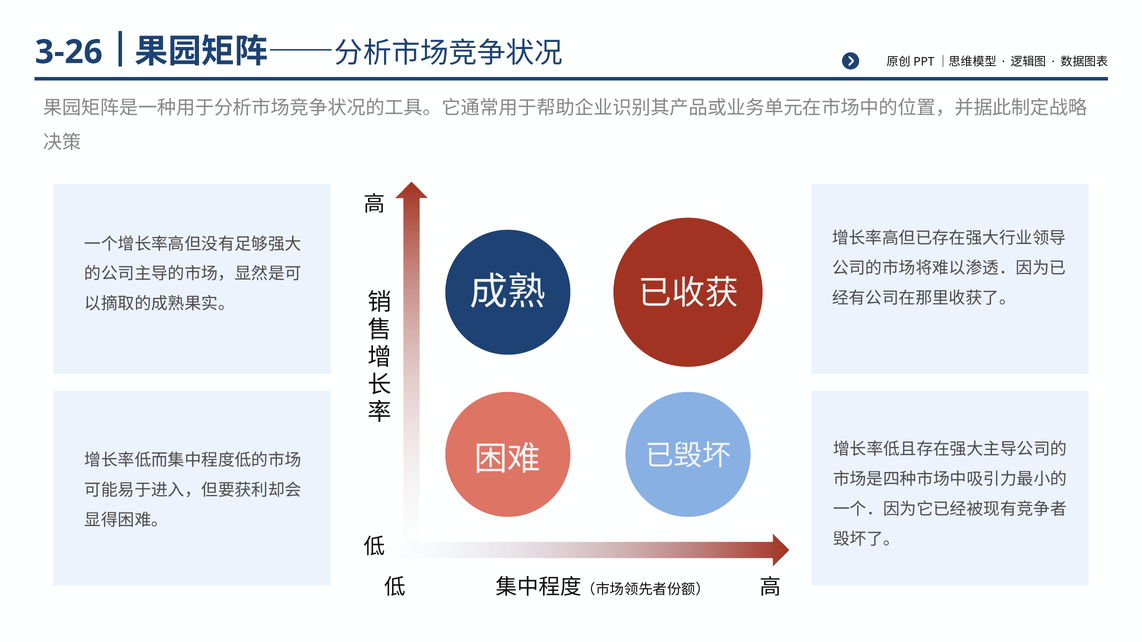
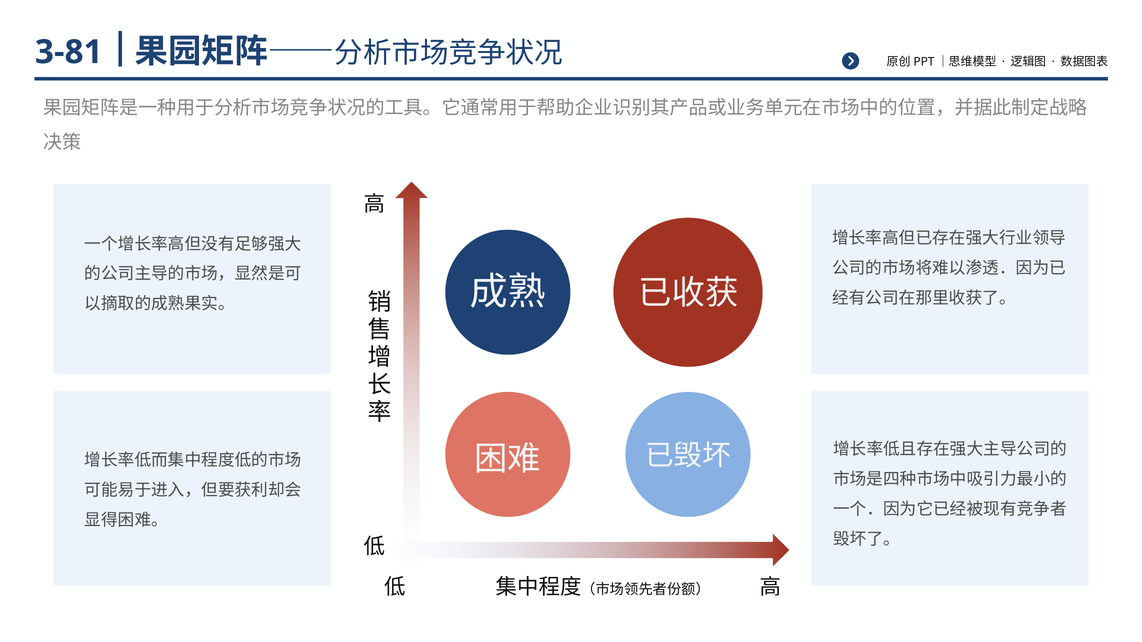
3-26: 3-26 -> 3-81
